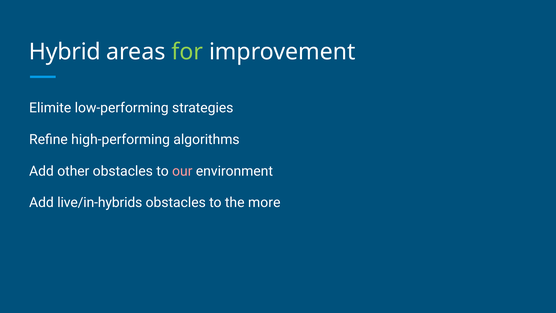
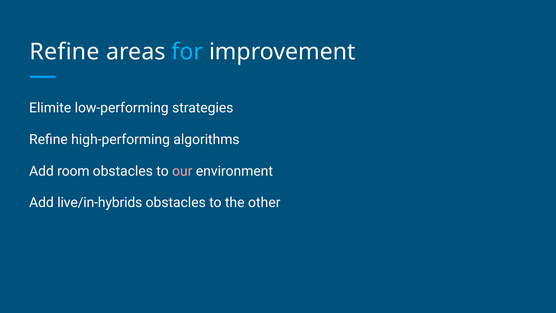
Hybrid at (65, 52): Hybrid -> Refine
for colour: light green -> light blue
other: other -> room
more: more -> other
